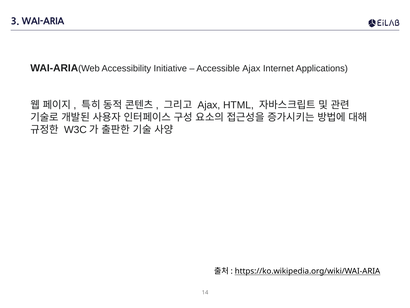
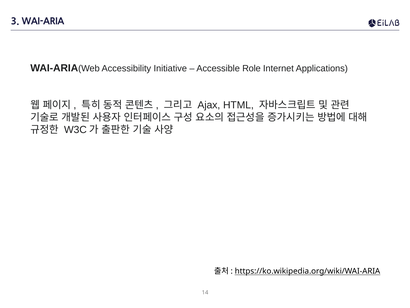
Accessible Ajax: Ajax -> Role
